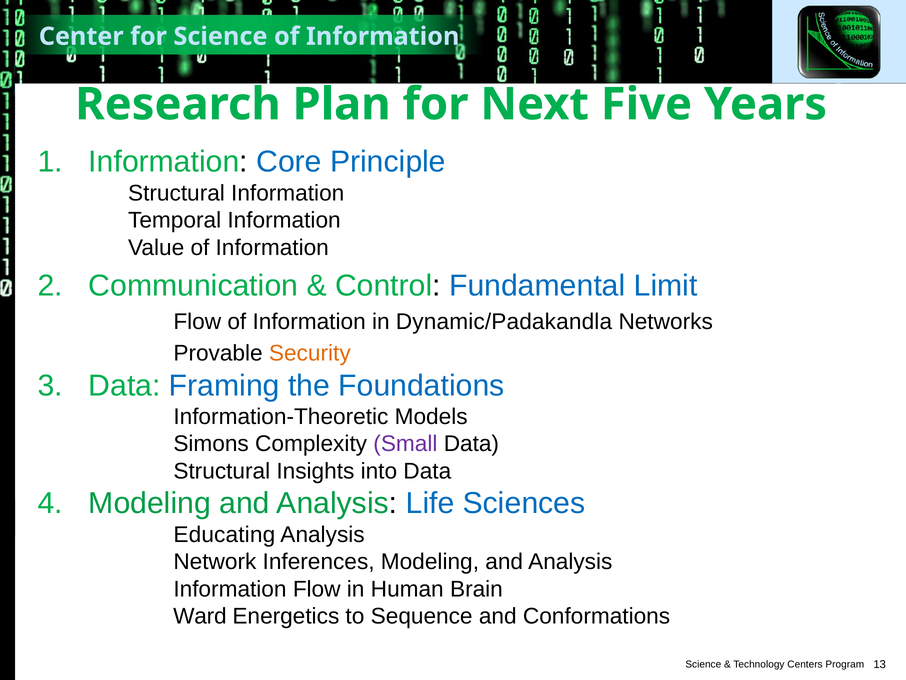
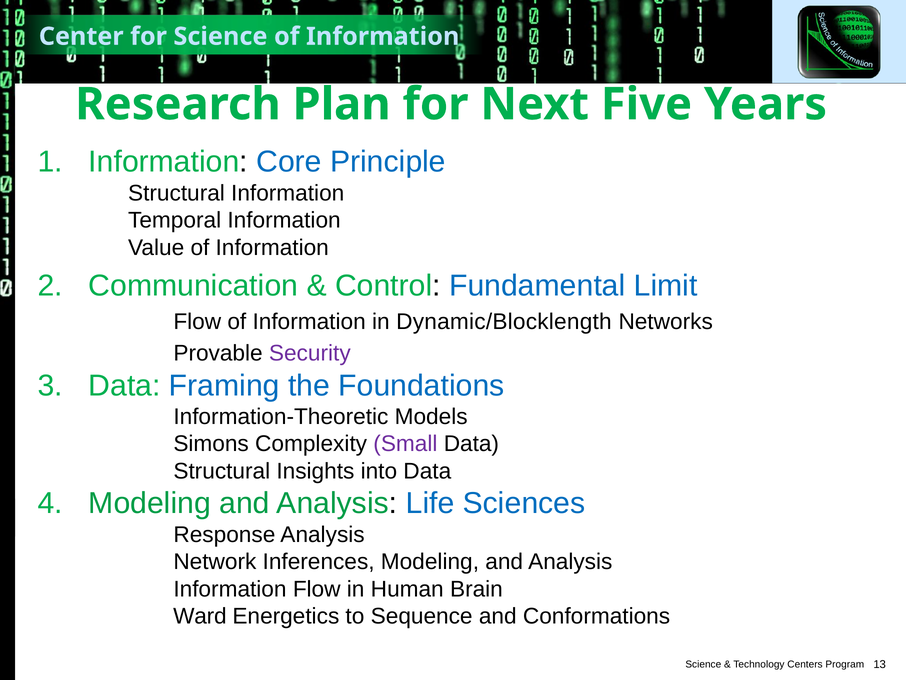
Dynamic/Padakandla: Dynamic/Padakandla -> Dynamic/Blocklength
Security colour: orange -> purple
Educating: Educating -> Response
